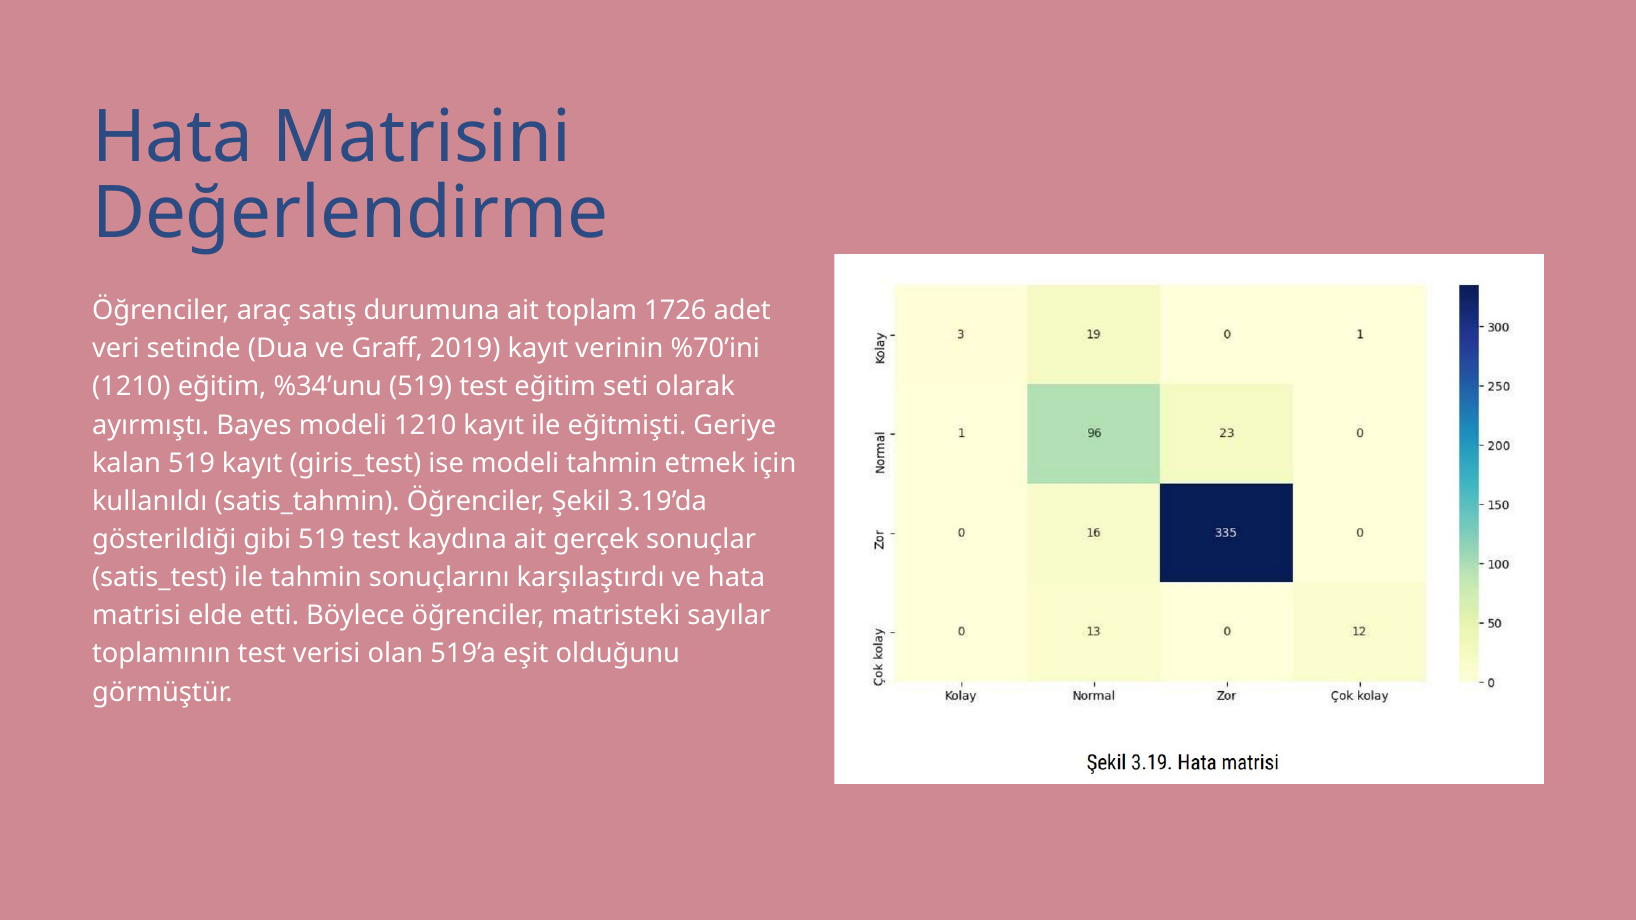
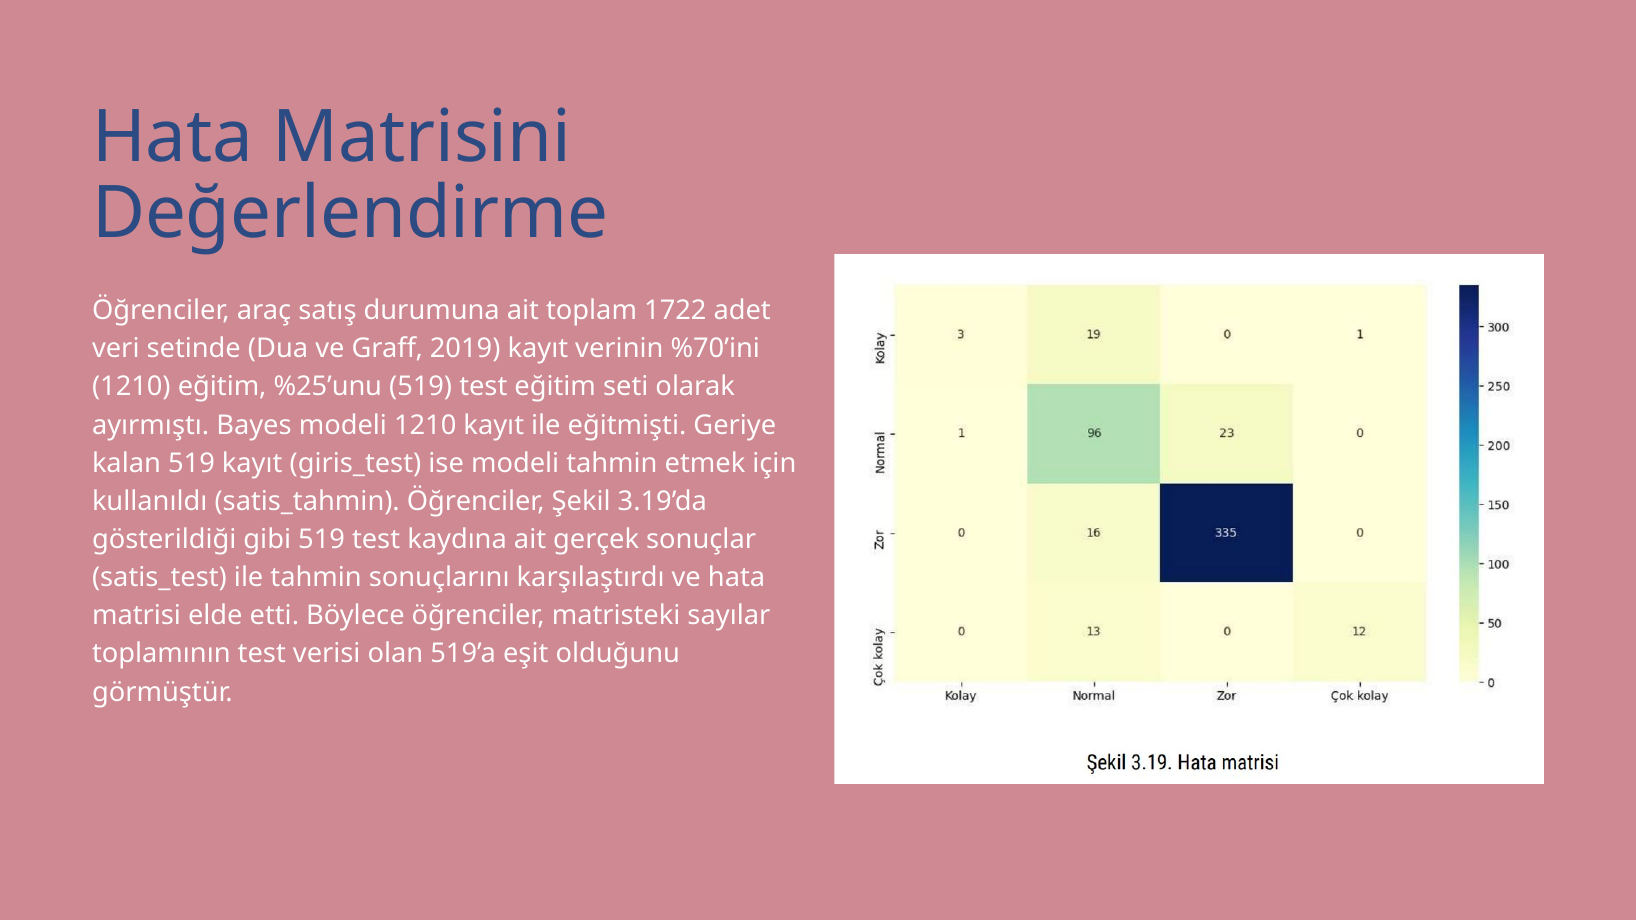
1726: 1726 -> 1722
%34’unu: %34’unu -> %25’unu
